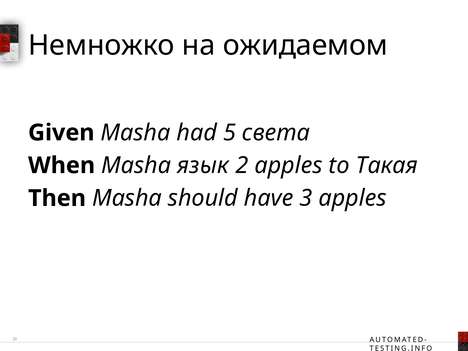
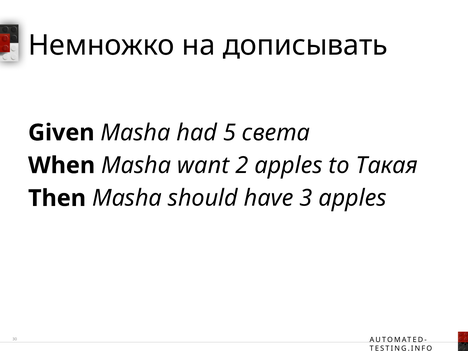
ожидаемом: ожидаемом -> дописывать
язык: язык -> want
